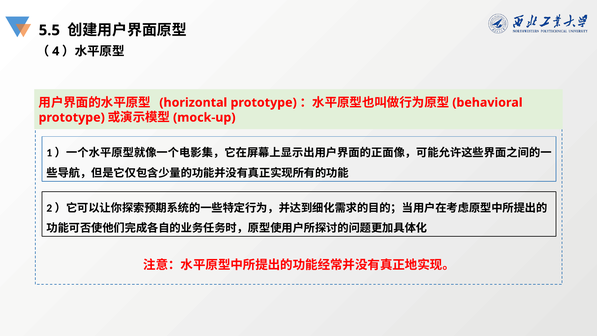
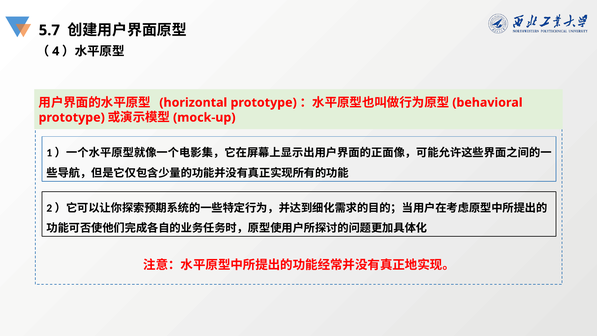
5.5: 5.5 -> 5.7
